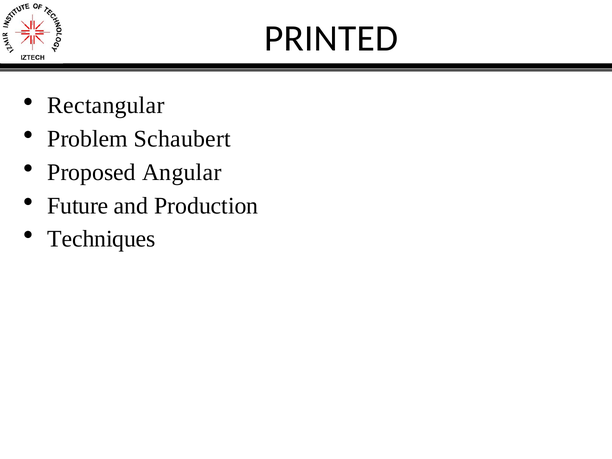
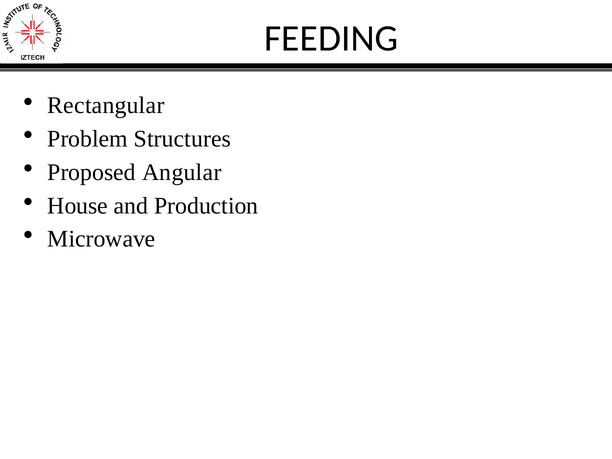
PRINTED: PRINTED -> FEEDING
Schaubert: Schaubert -> Structures
Future: Future -> House
Techniques: Techniques -> Microwave
